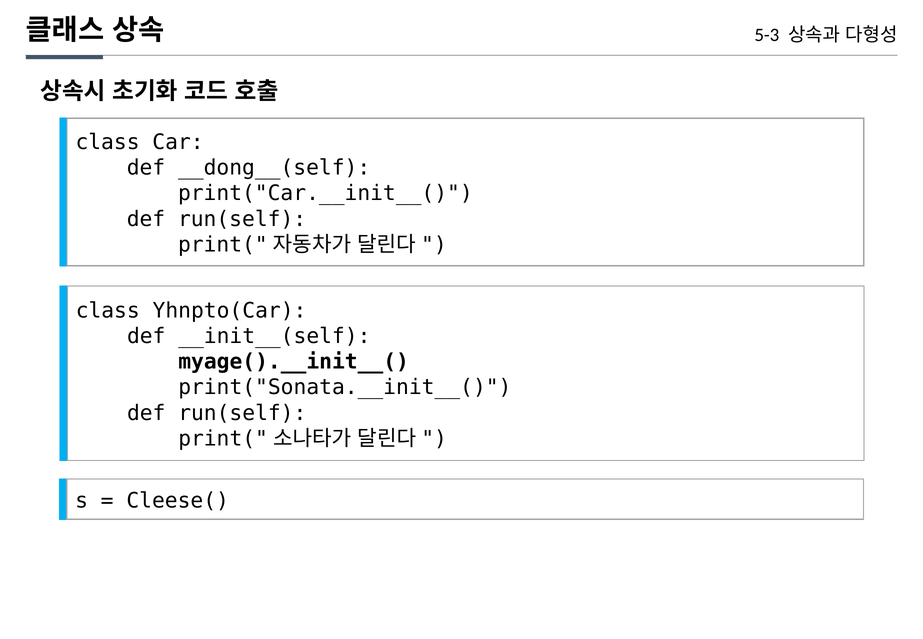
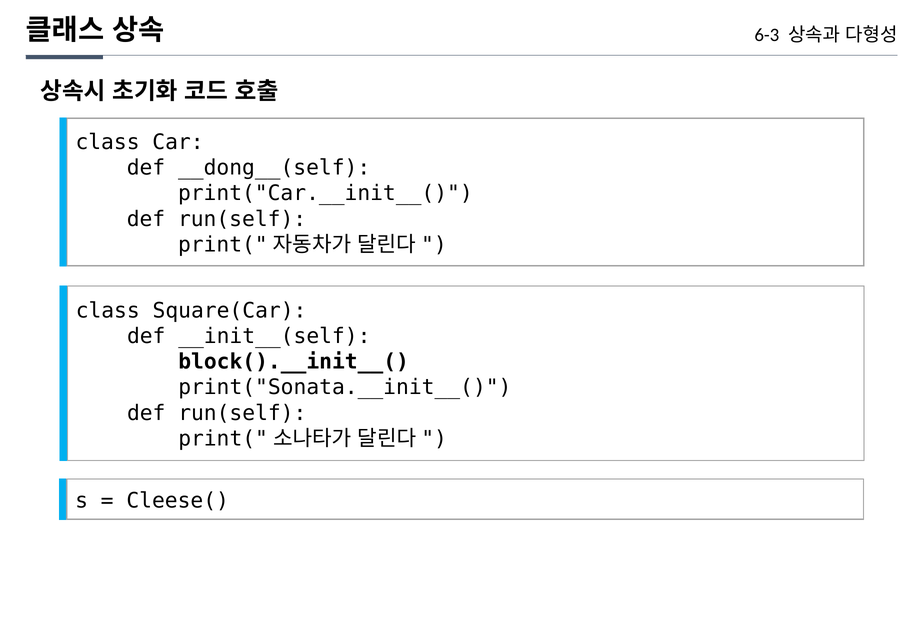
5-3: 5-3 -> 6-3
Yhnpto(Car: Yhnpto(Car -> Square(Car
myage().__init__(: myage().__init__( -> block().__init__(
